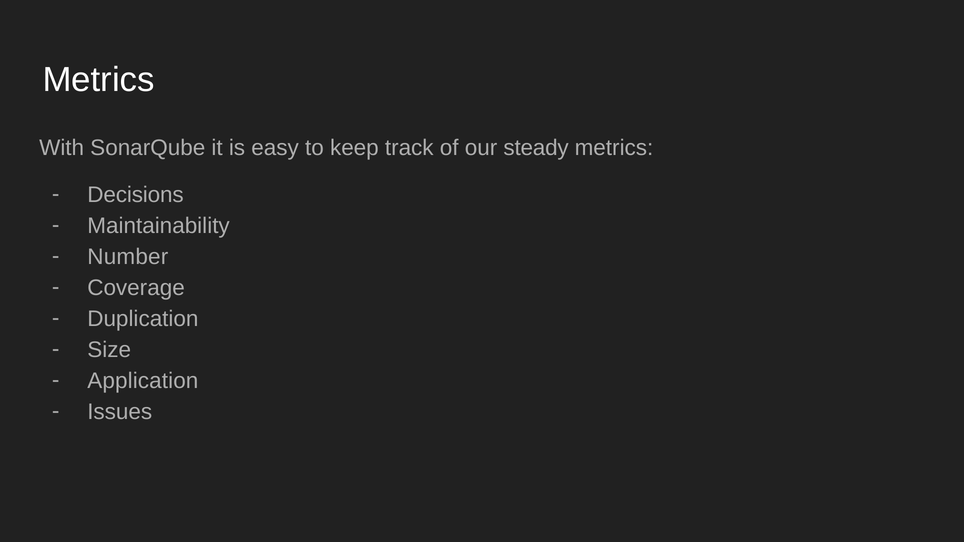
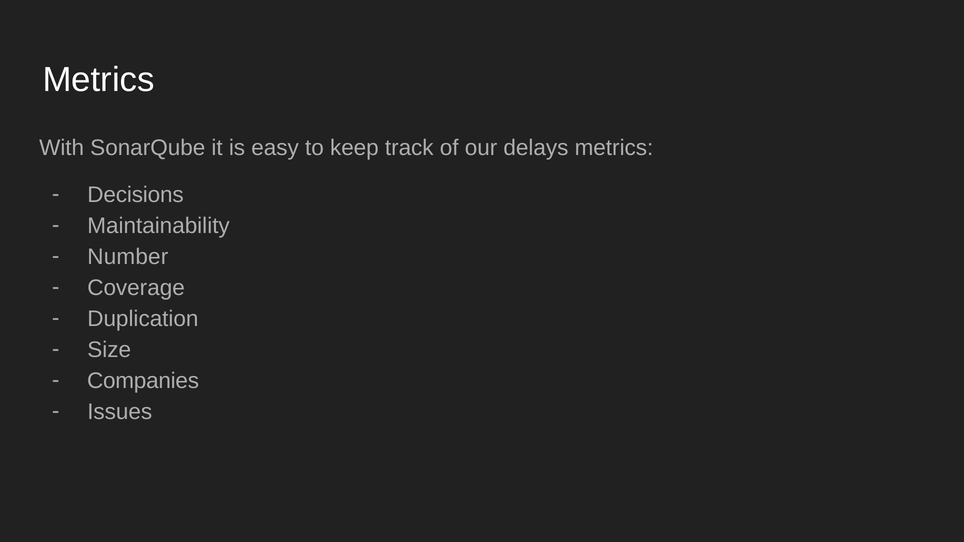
steady: steady -> delays
Application: Application -> Companies
